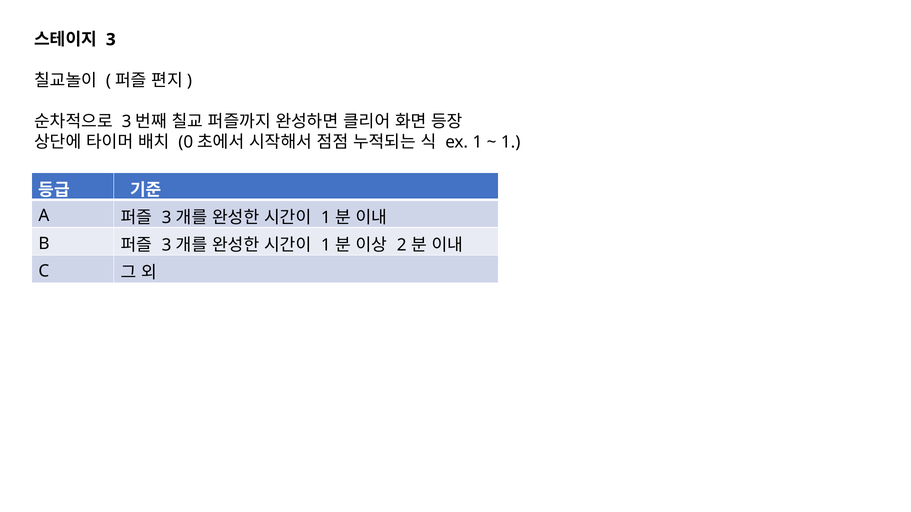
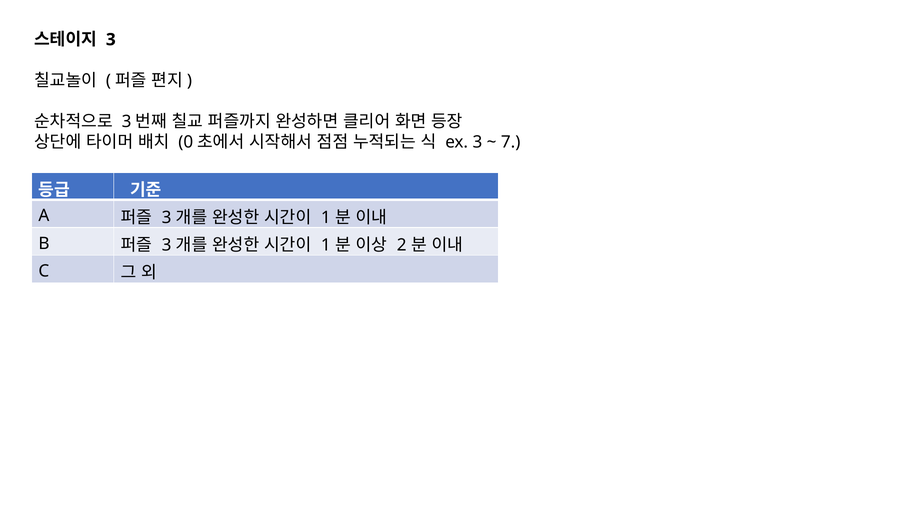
ex 1: 1 -> 3
1 at (511, 142): 1 -> 7
